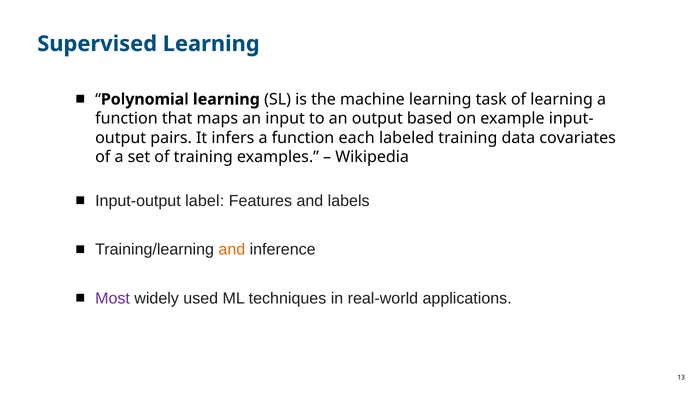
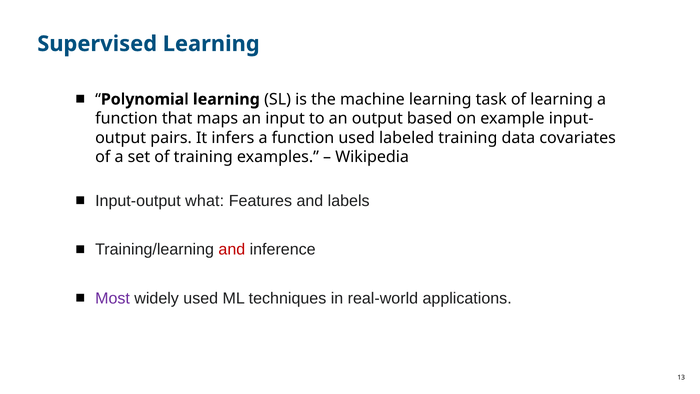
function each: each -> used
label: label -> what
and at (232, 250) colour: orange -> red
